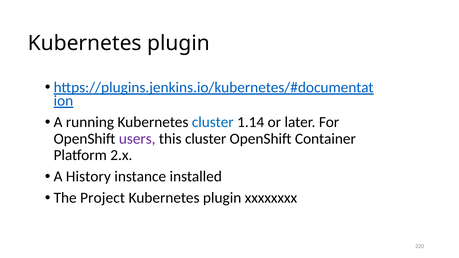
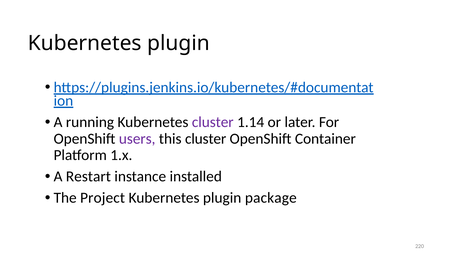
cluster at (213, 122) colour: blue -> purple
2.x: 2.x -> 1.x
History: History -> Restart
xxxxxxxx: xxxxxxxx -> package
